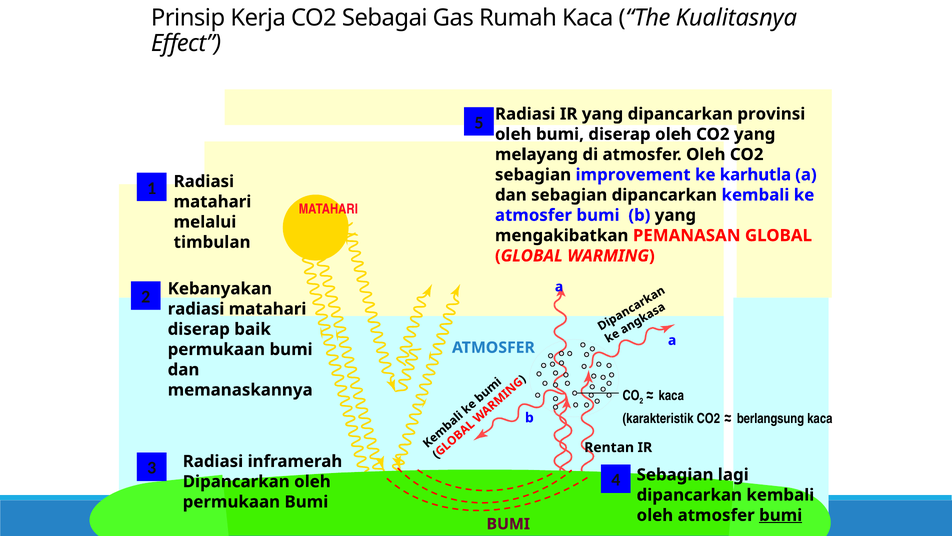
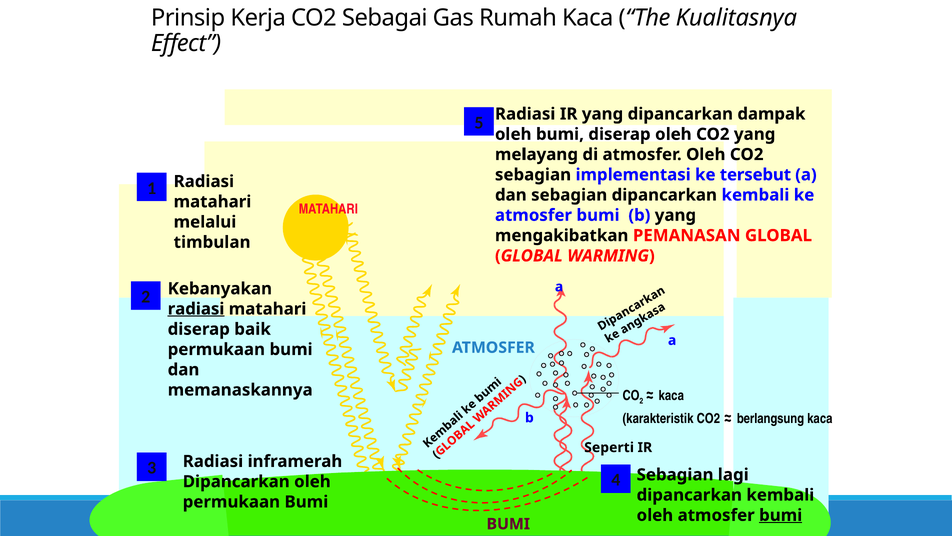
provinsi: provinsi -> dampak
improvement: improvement -> implementasi
karhutla: karhutla -> tersebut
radiasi at (196, 309) underline: none -> present
Rentan: Rentan -> Seperti
